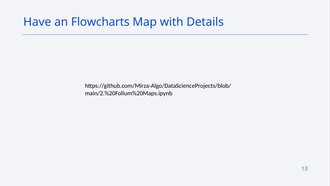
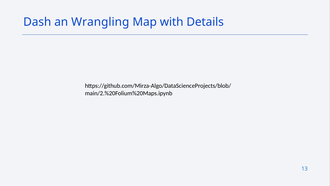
Have: Have -> Dash
Flowcharts: Flowcharts -> Wrangling
